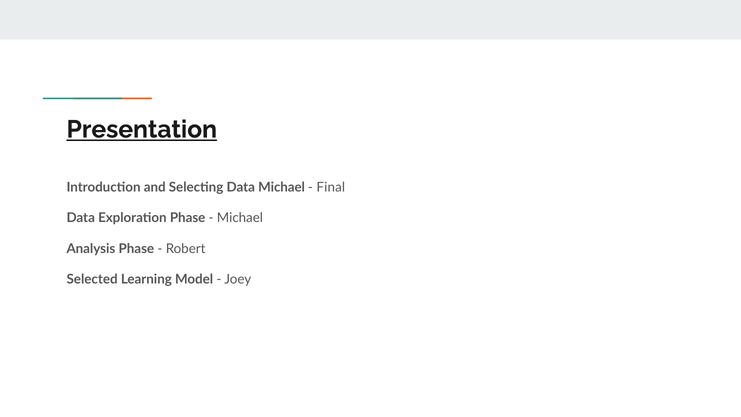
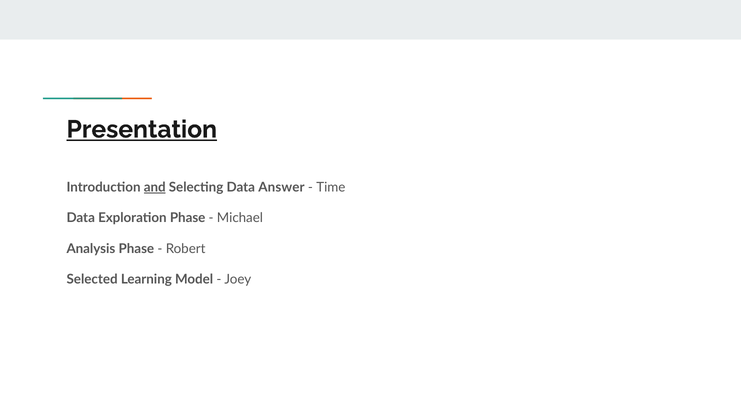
and underline: none -> present
Data Michael: Michael -> Answer
Final: Final -> Time
